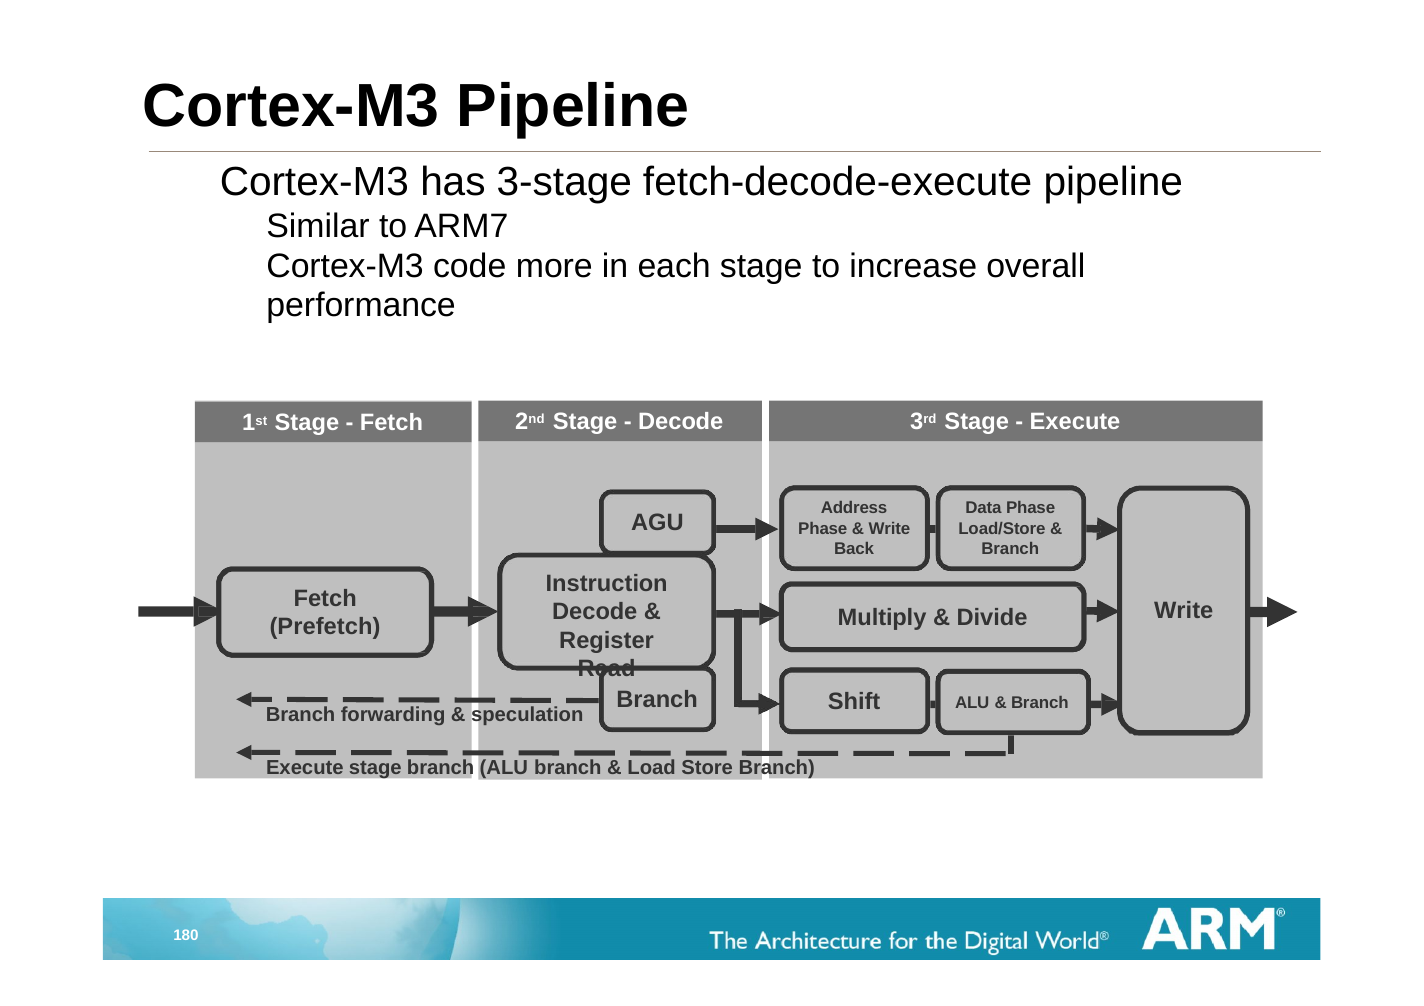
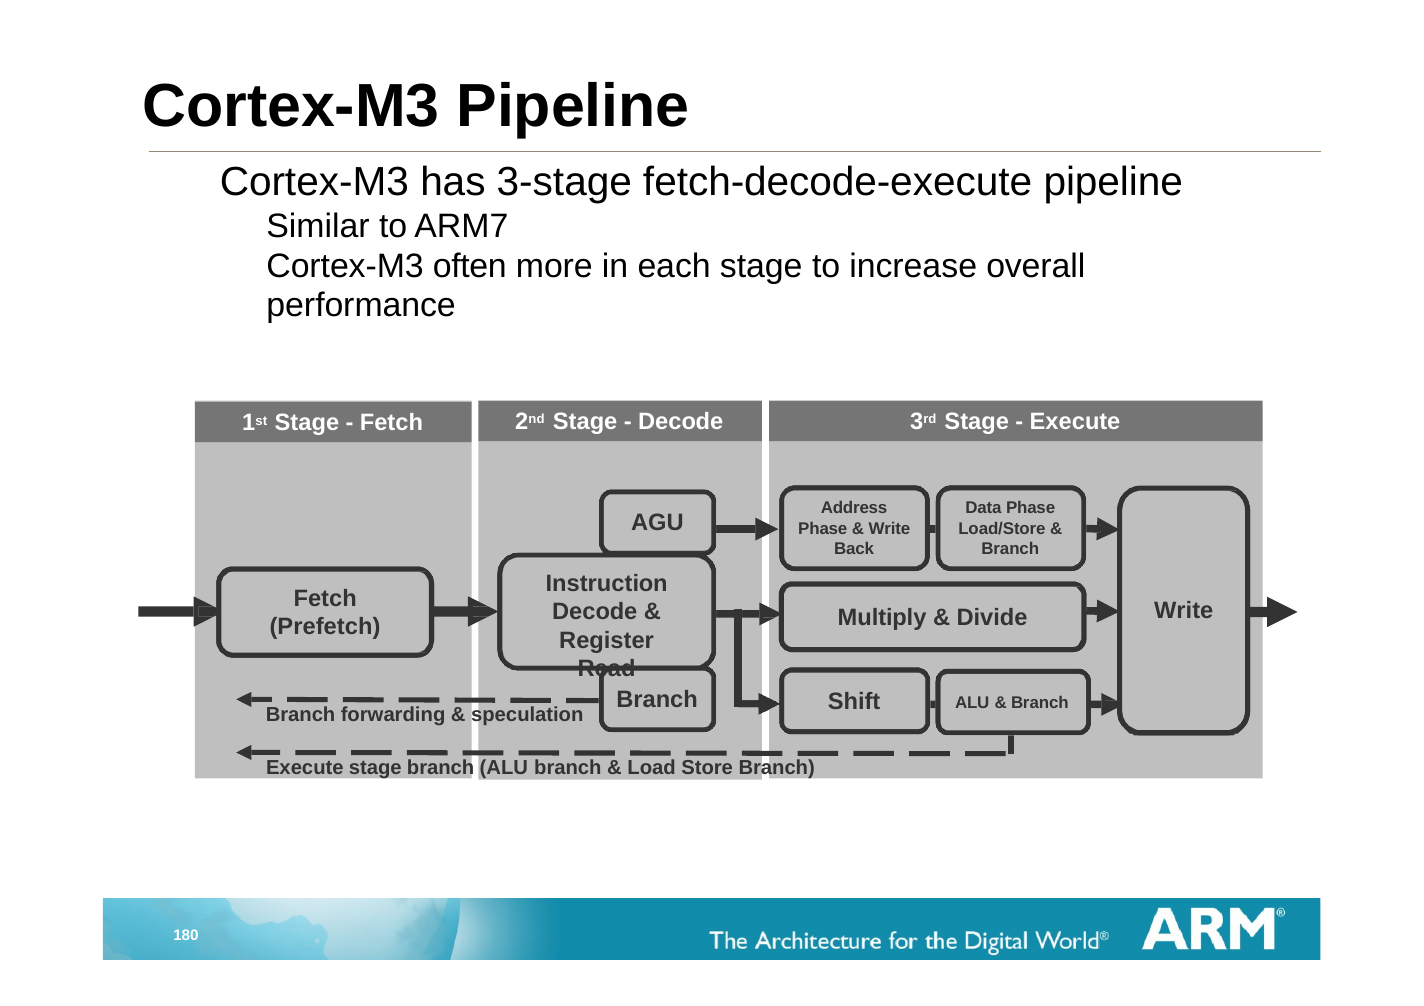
code: code -> often
